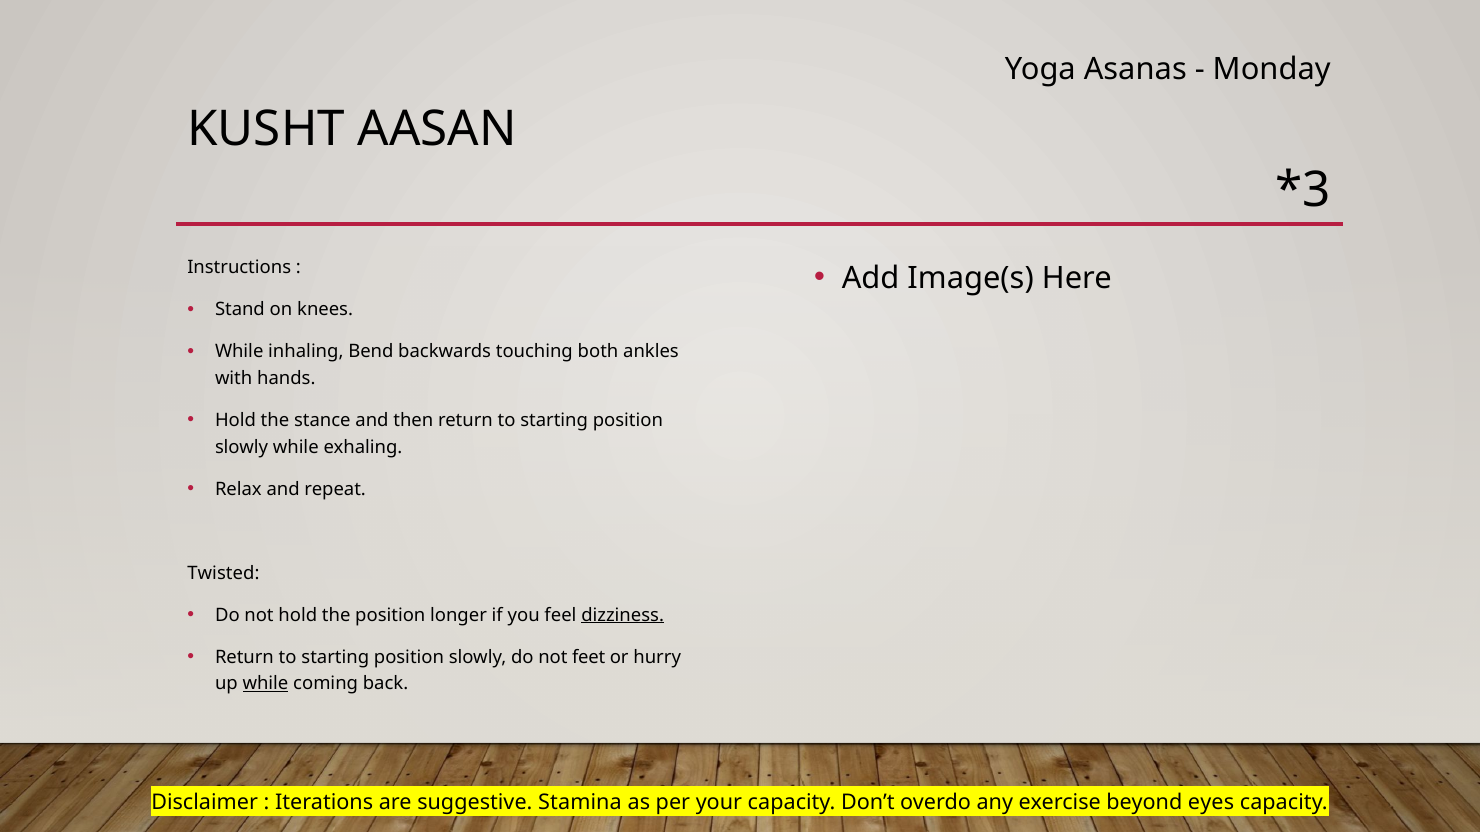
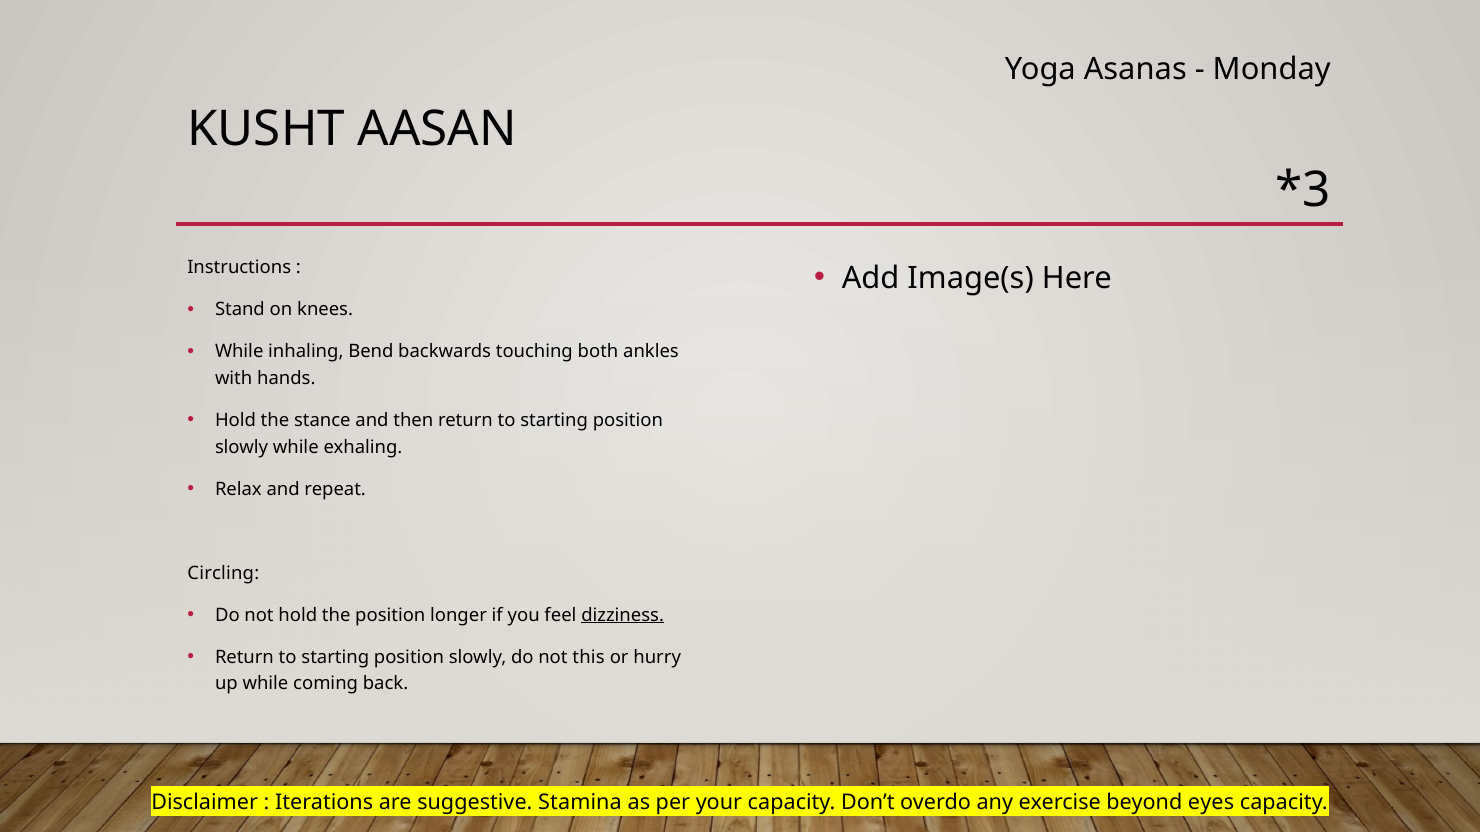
Twisted: Twisted -> Circling
feet: feet -> this
while at (265, 684) underline: present -> none
